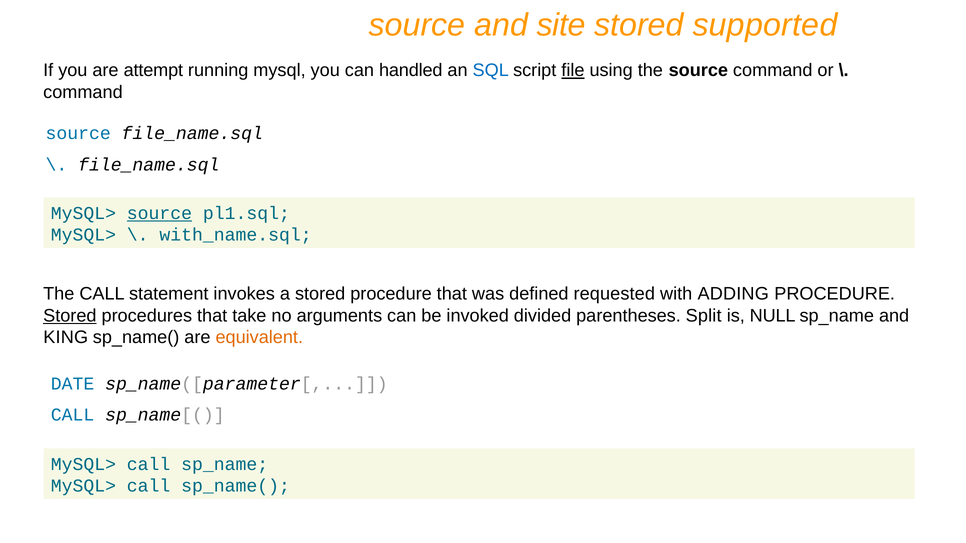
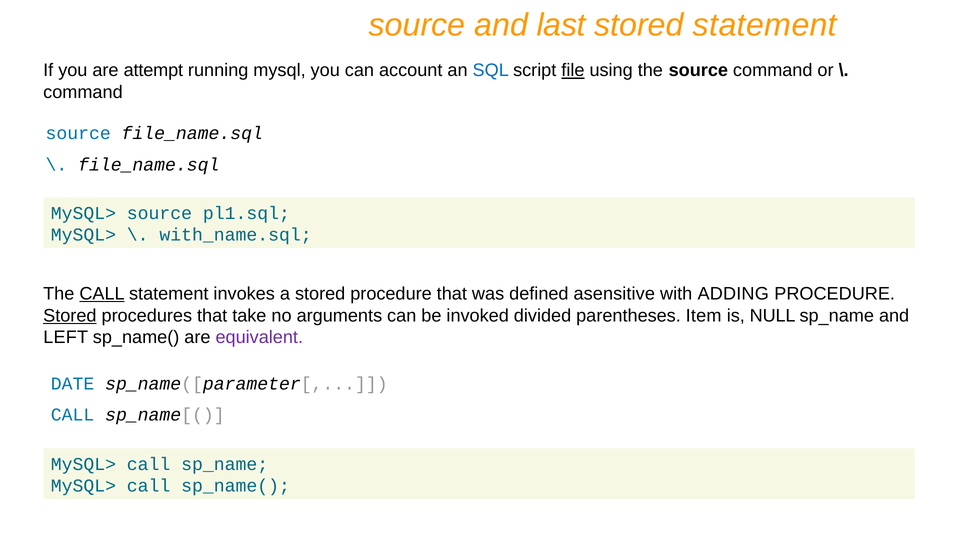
site: site -> last
stored supported: supported -> statement
handled: handled -> account
source at (159, 213) underline: present -> none
CALL at (102, 294) underline: none -> present
requested: requested -> asensitive
Split: Split -> Item
KING: KING -> LEFT
equivalent colour: orange -> purple
